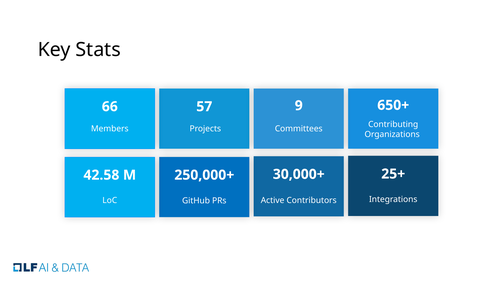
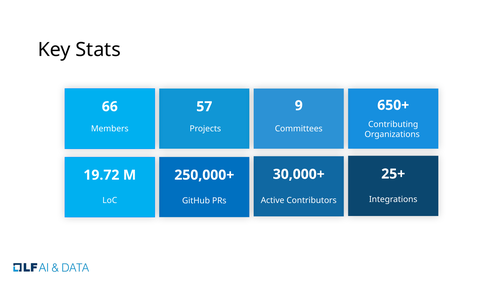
42.58: 42.58 -> 19.72
